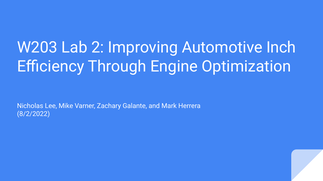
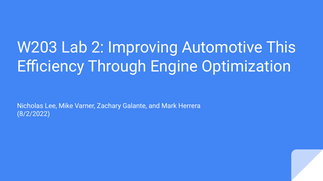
Inch: Inch -> This
